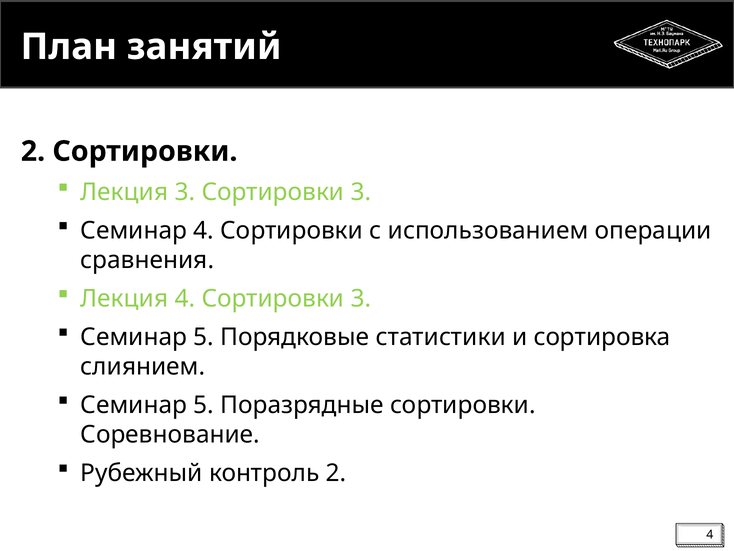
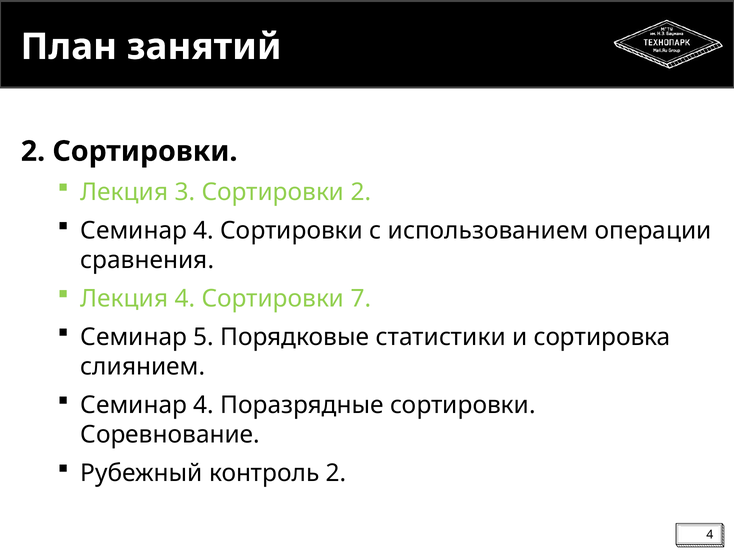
3 Сортировки 3: 3 -> 2
4 Сортировки 3: 3 -> 7
5 at (204, 405): 5 -> 4
